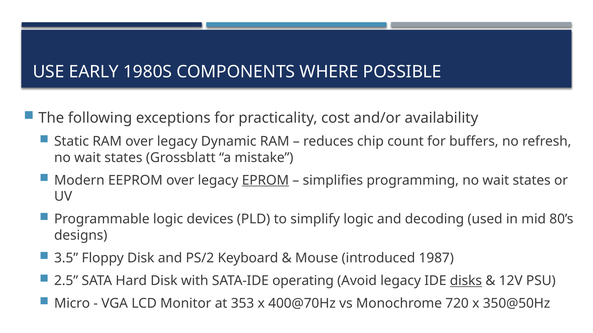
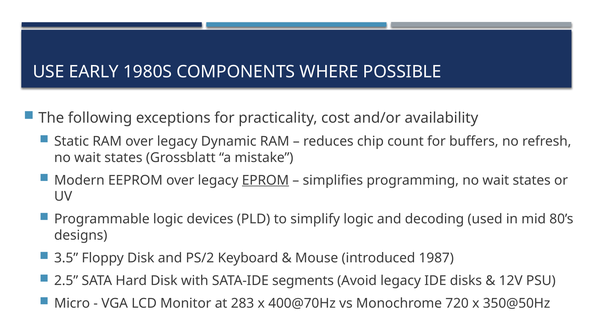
operating: operating -> segments
disks underline: present -> none
353: 353 -> 283
